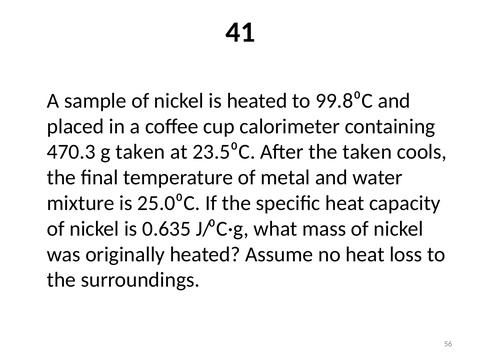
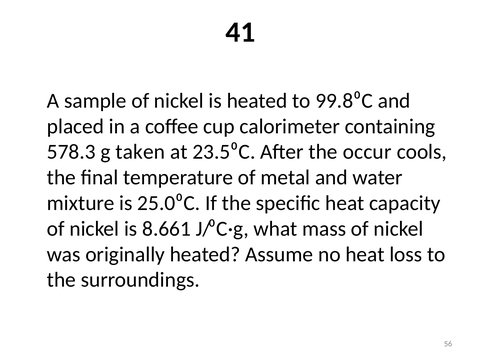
470.3: 470.3 -> 578.3
the taken: taken -> occur
0.635: 0.635 -> 8.661
